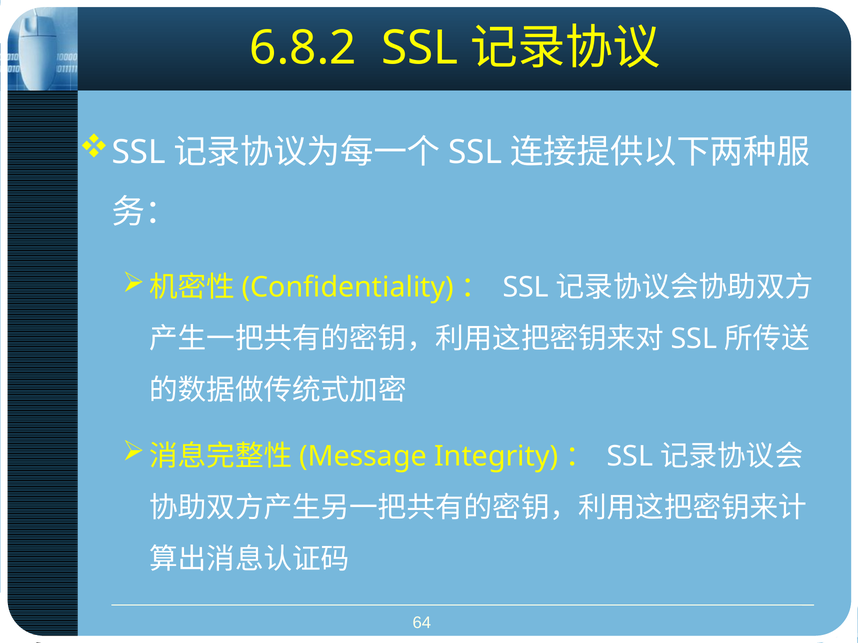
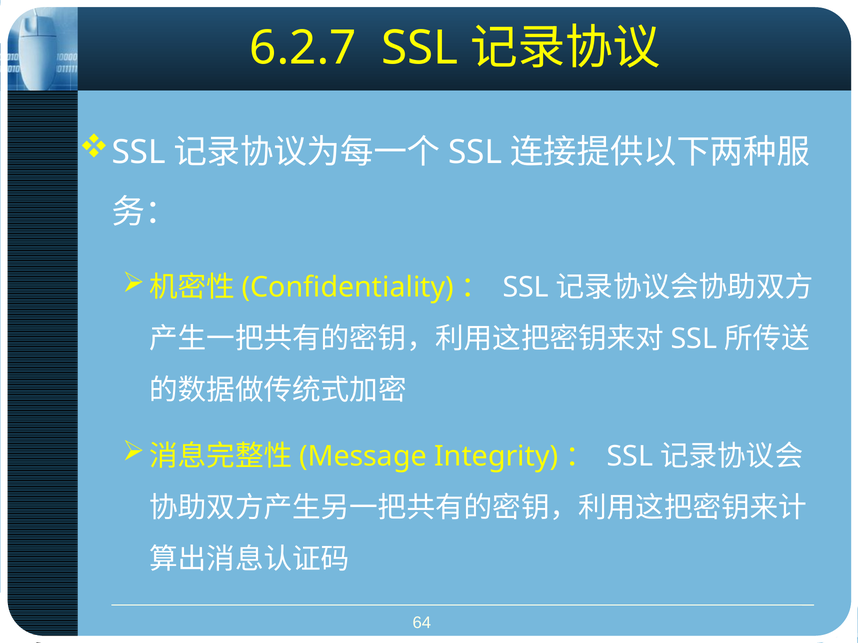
6.8.2: 6.8.2 -> 6.2.7
